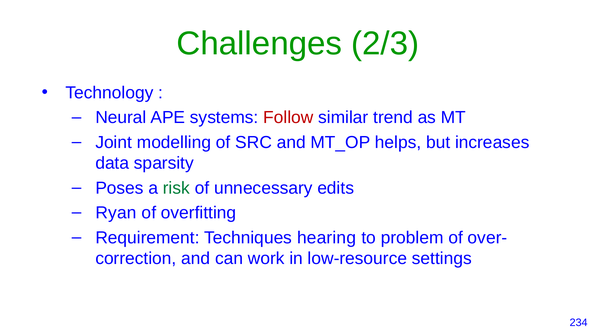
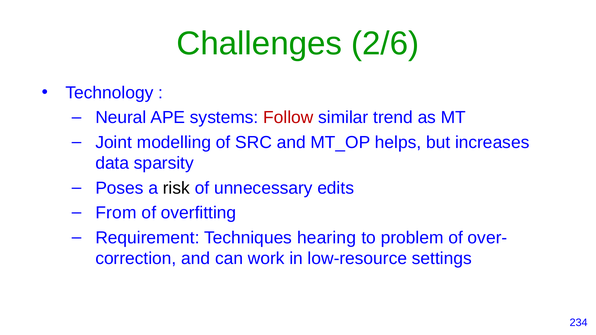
2/3: 2/3 -> 2/6
risk colour: green -> black
Ryan: Ryan -> From
